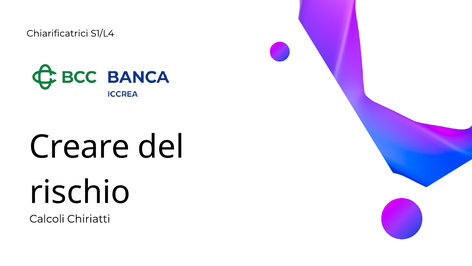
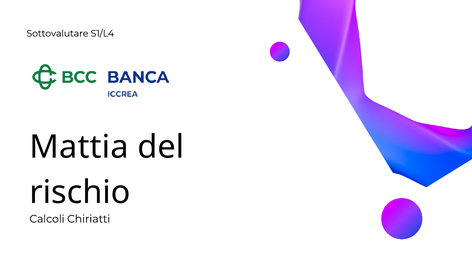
Chiarificatrici: Chiarificatrici -> Sottovalutare
Creare: Creare -> Mattia
